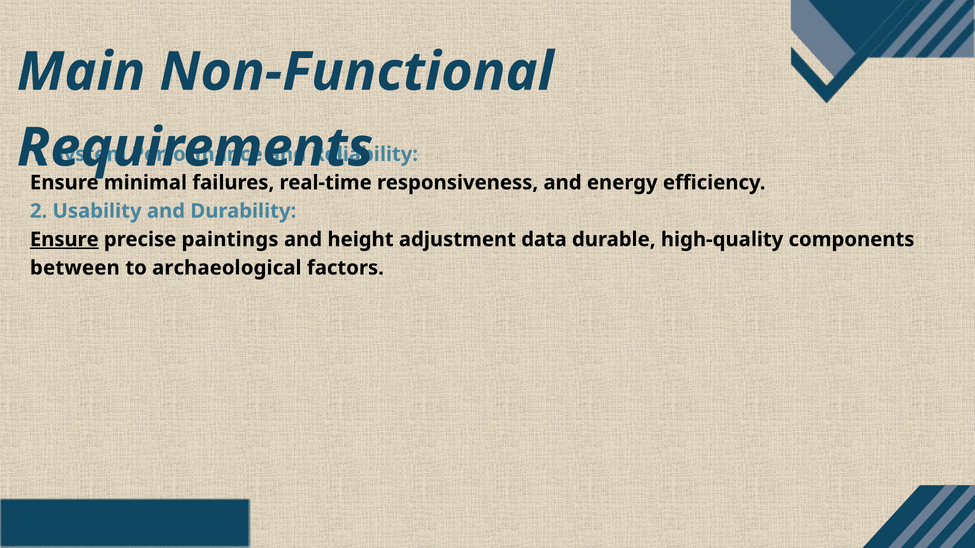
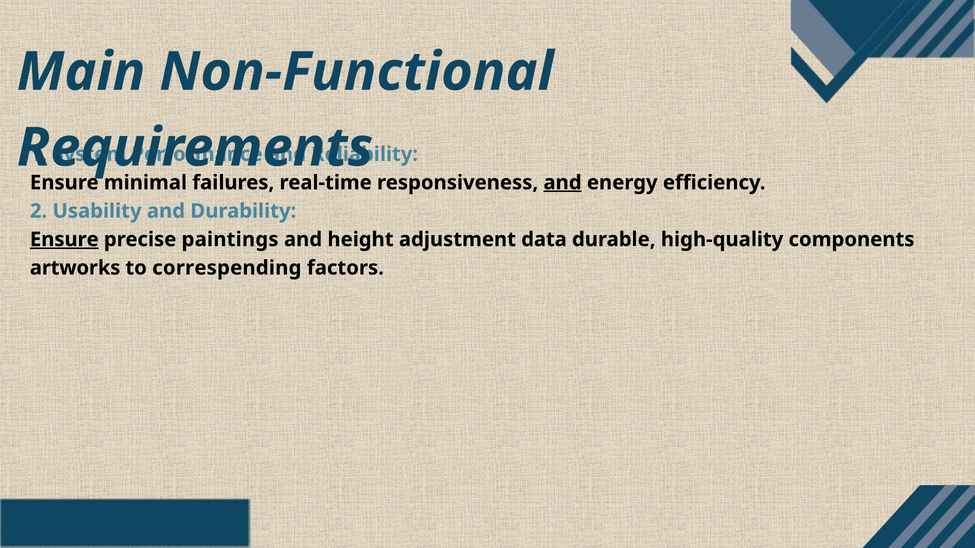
and at (563, 183) underline: none -> present
between: between -> artworks
archaeological: archaeological -> correspending
